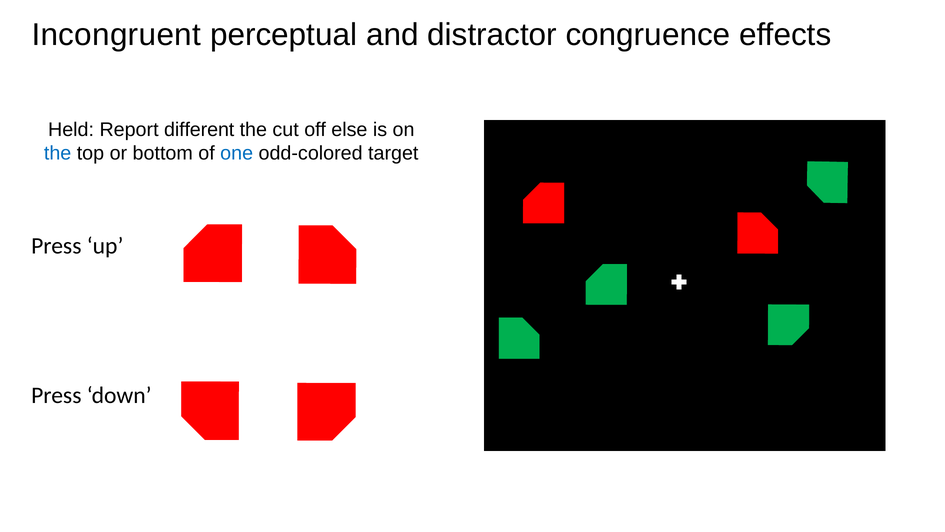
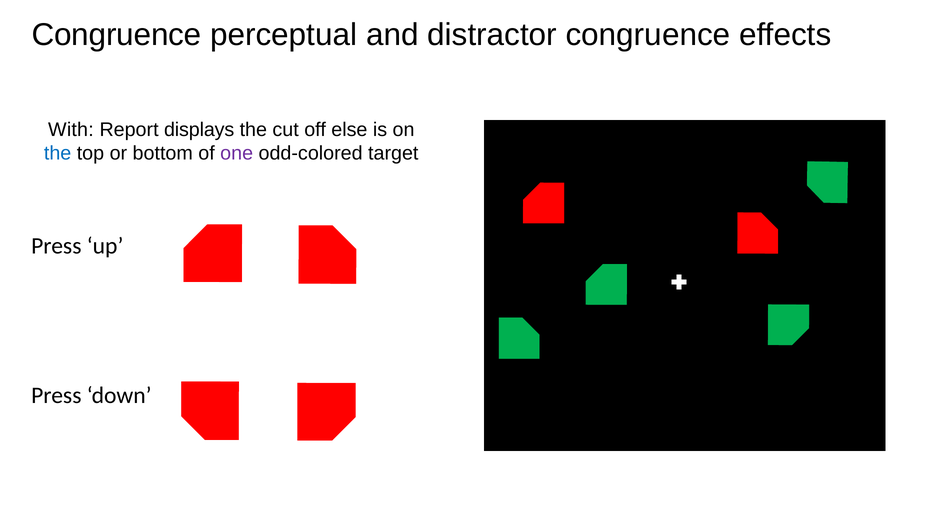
Incongruent at (116, 35): Incongruent -> Congruence
Held: Held -> With
different: different -> displays
one colour: blue -> purple
